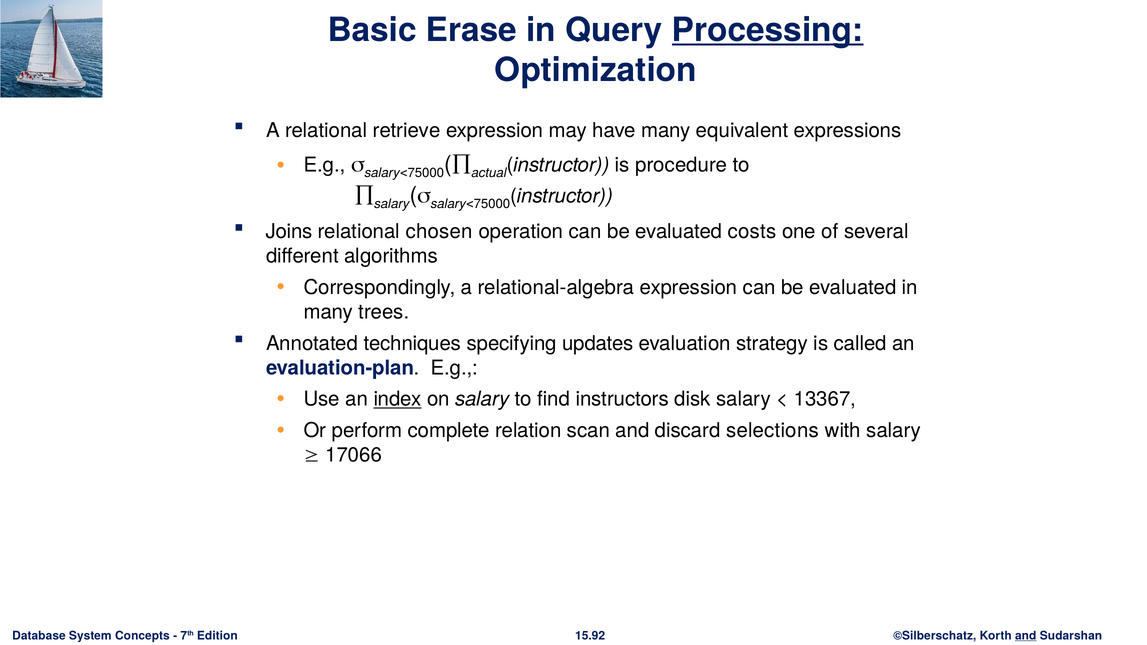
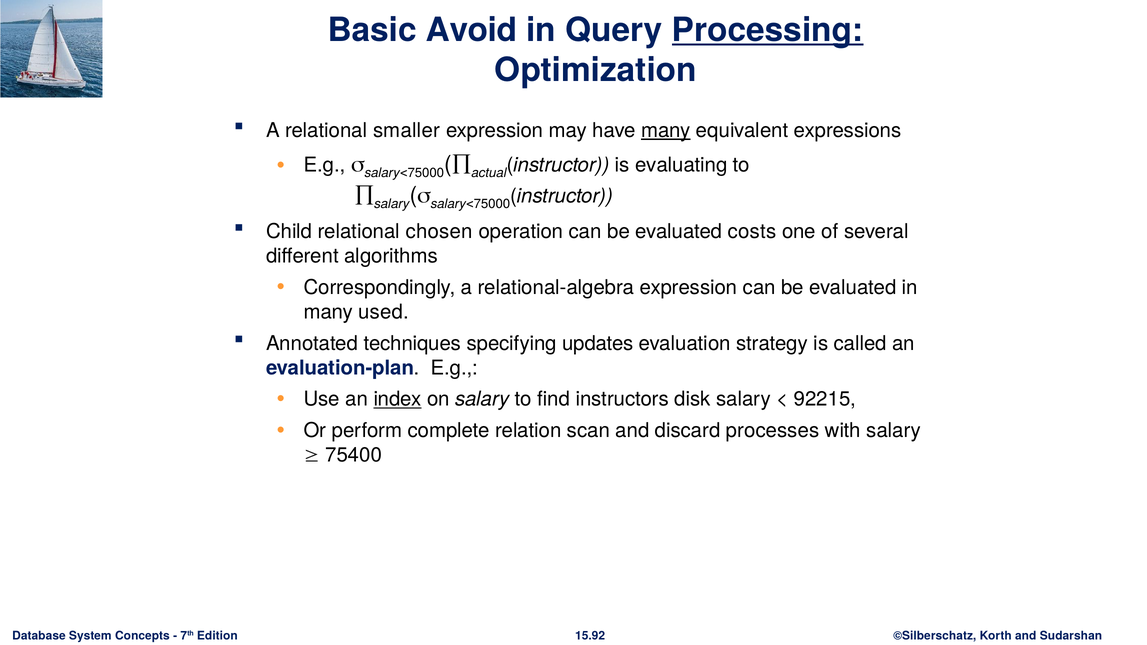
Erase: Erase -> Avoid
retrieve: retrieve -> smaller
many at (666, 130) underline: none -> present
procedure: procedure -> evaluating
Joins: Joins -> Child
trees: trees -> used
13367: 13367 -> 92215
selections: selections -> processes
17066: 17066 -> 75400
and at (1026, 636) underline: present -> none
